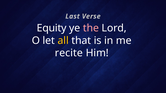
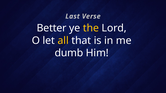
Equity: Equity -> Better
the colour: pink -> yellow
recite: recite -> dumb
